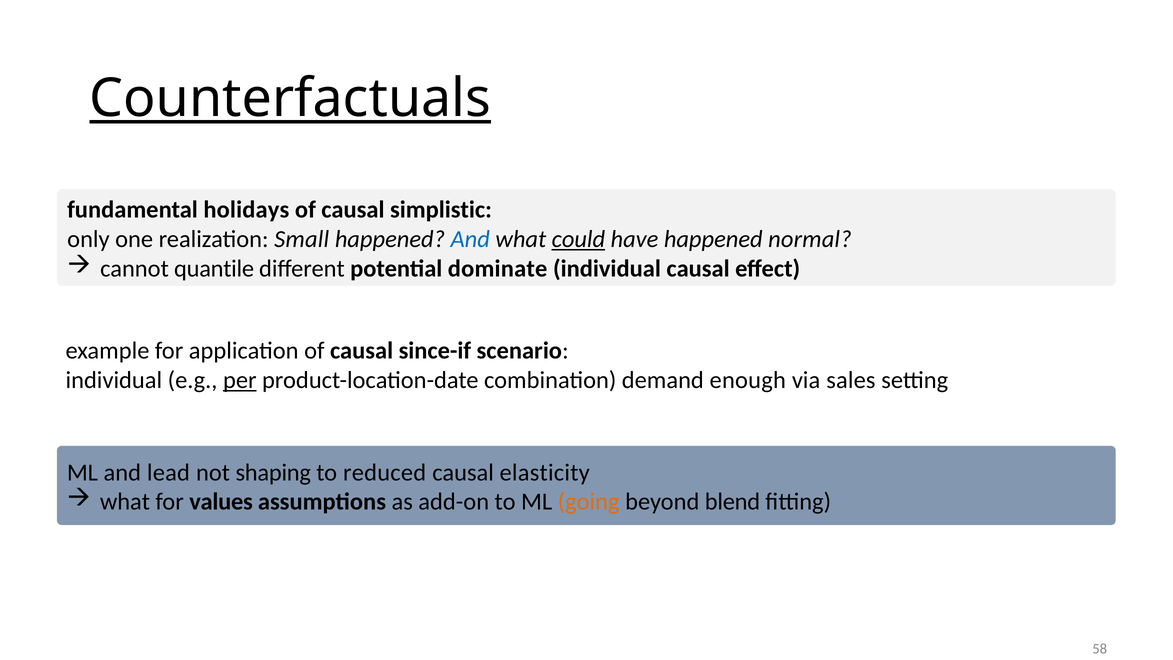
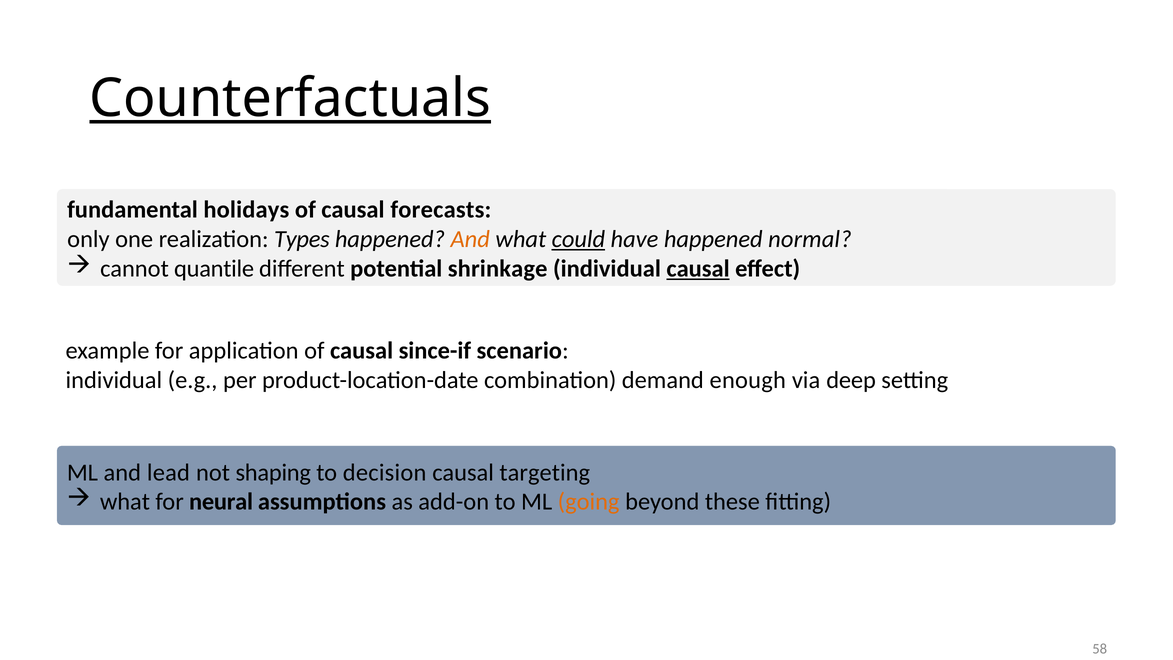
simplistic: simplistic -> forecasts
Small: Small -> Types
And at (470, 239) colour: blue -> orange
dominate: dominate -> shrinkage
causal at (698, 268) underline: none -> present
per underline: present -> none
sales: sales -> deep
reduced: reduced -> decision
elasticity: elasticity -> targeting
values: values -> neural
blend: blend -> these
